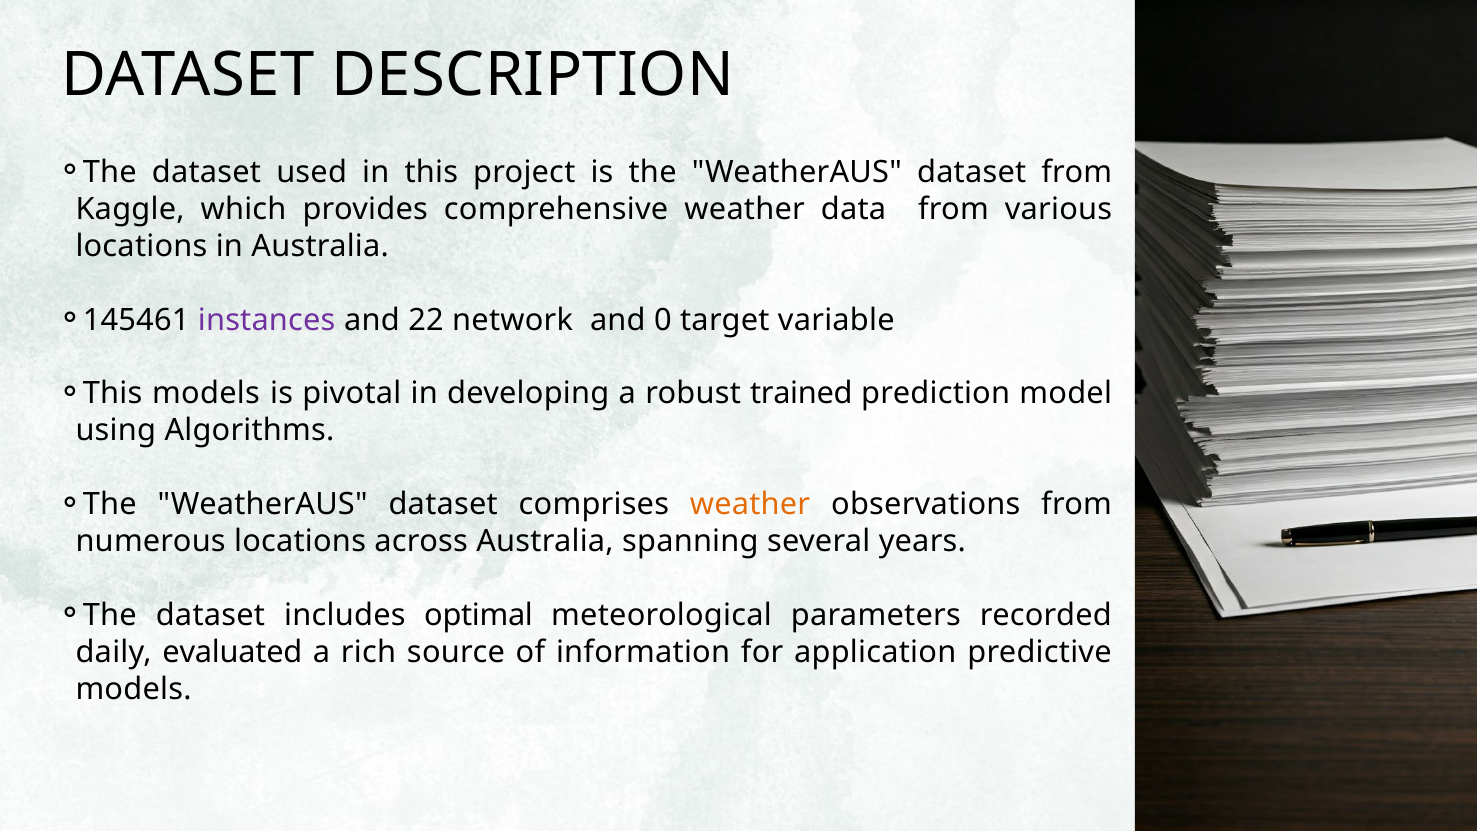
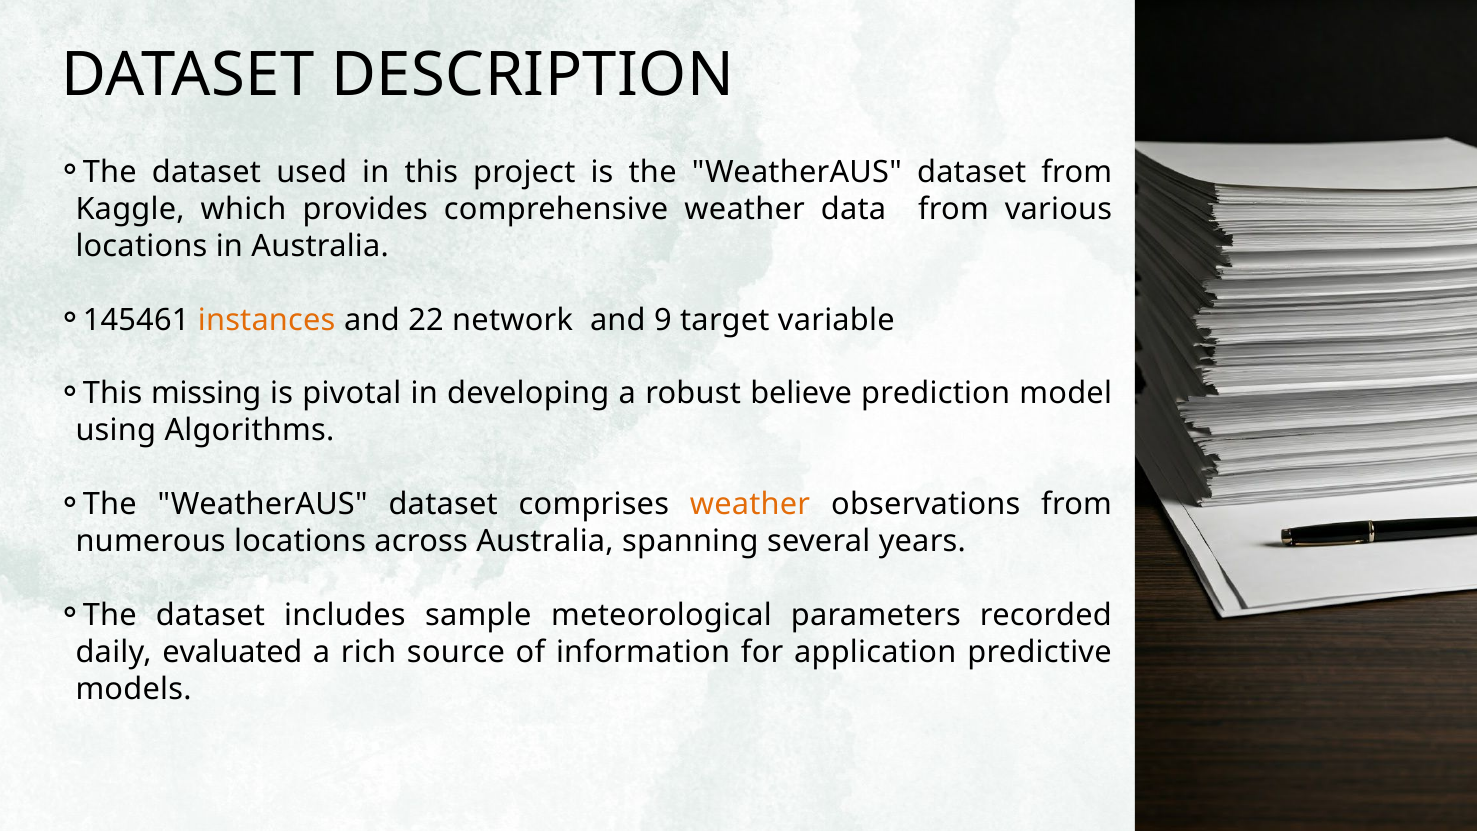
instances colour: purple -> orange
0: 0 -> 9
This models: models -> missing
trained: trained -> believe
optimal: optimal -> sample
